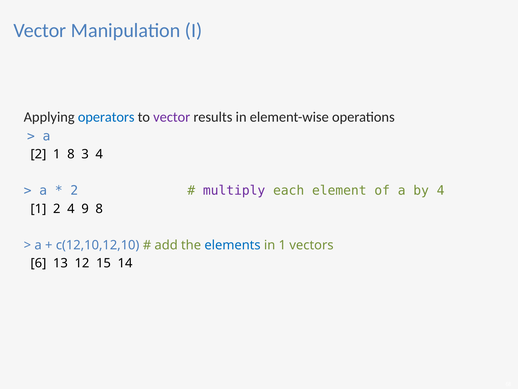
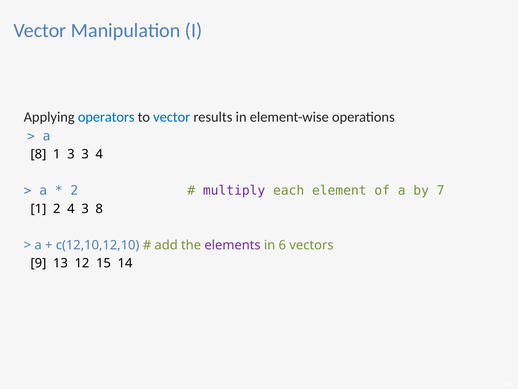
vector at (172, 117) colour: purple -> blue
2 at (38, 154): 2 -> 8
1 8: 8 -> 3
by 4: 4 -> 7
4 9: 9 -> 3
elements colour: blue -> purple
in 1: 1 -> 6
6: 6 -> 9
